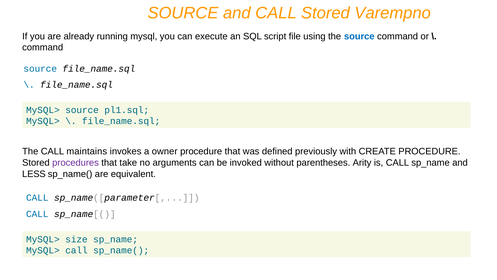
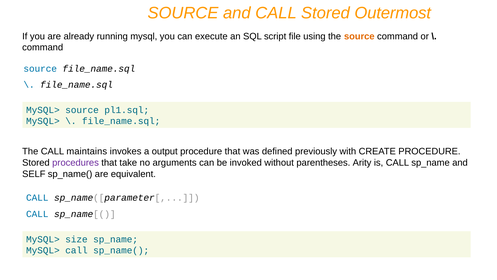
Varempno: Varempno -> Outermost
source at (359, 36) colour: blue -> orange
owner: owner -> output
LESS: LESS -> SELF
